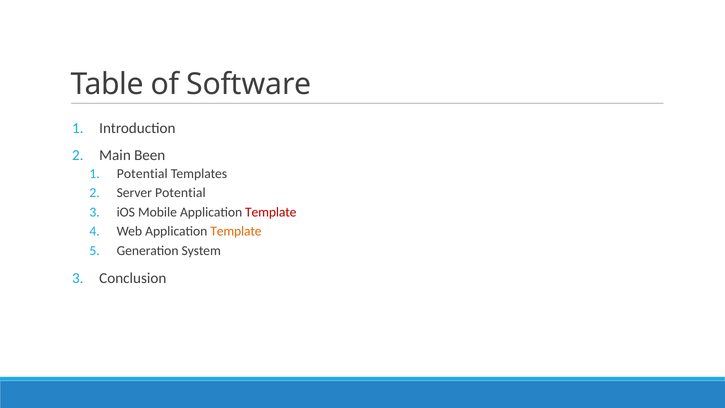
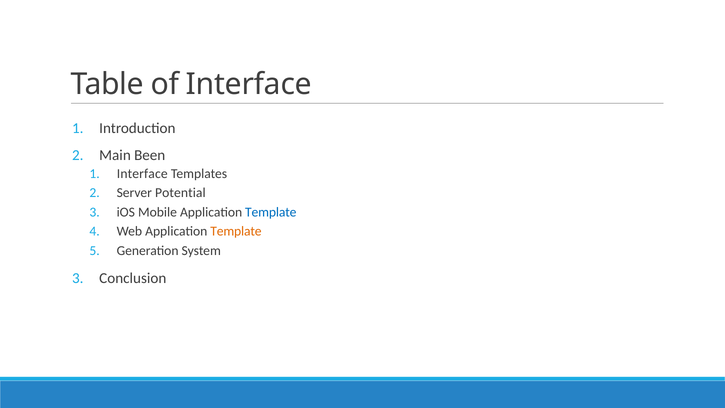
of Software: Software -> Interface
Potential at (142, 174): Potential -> Interface
Template at (271, 212) colour: red -> blue
